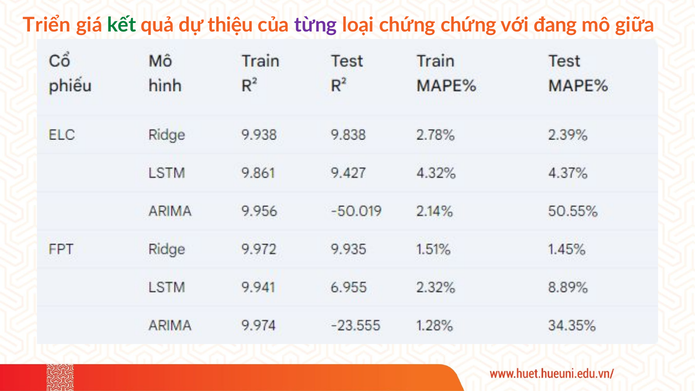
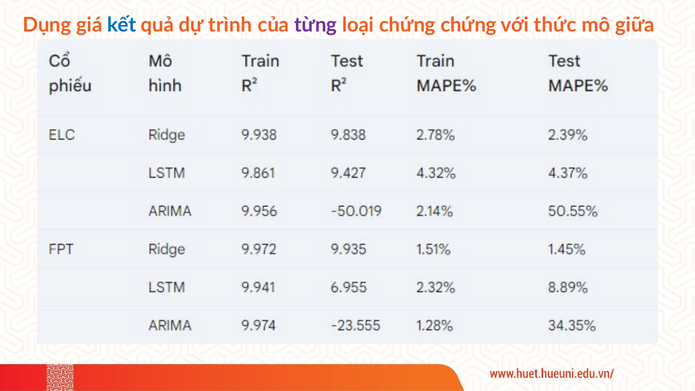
Triển: Triển -> Dụng
kết colour: green -> blue
thiệu: thiệu -> trình
đang: đang -> thức
